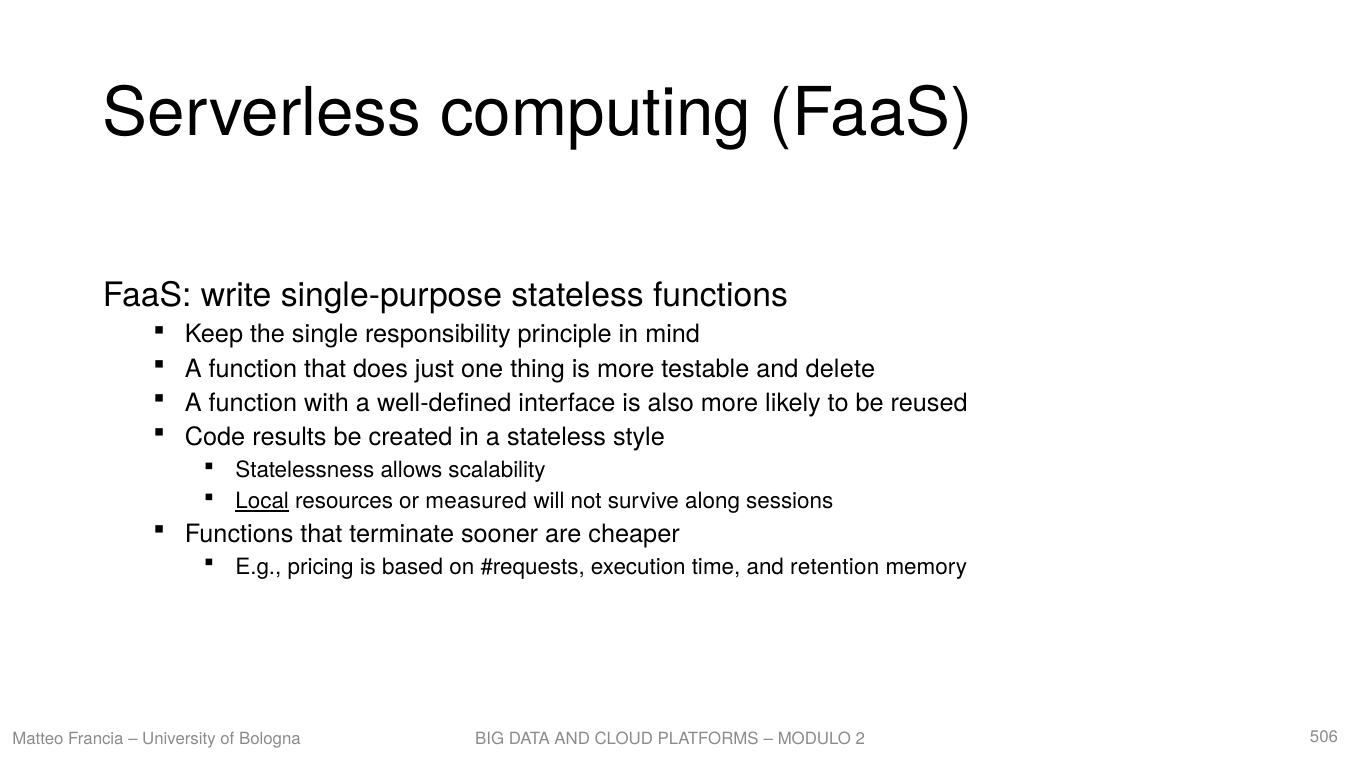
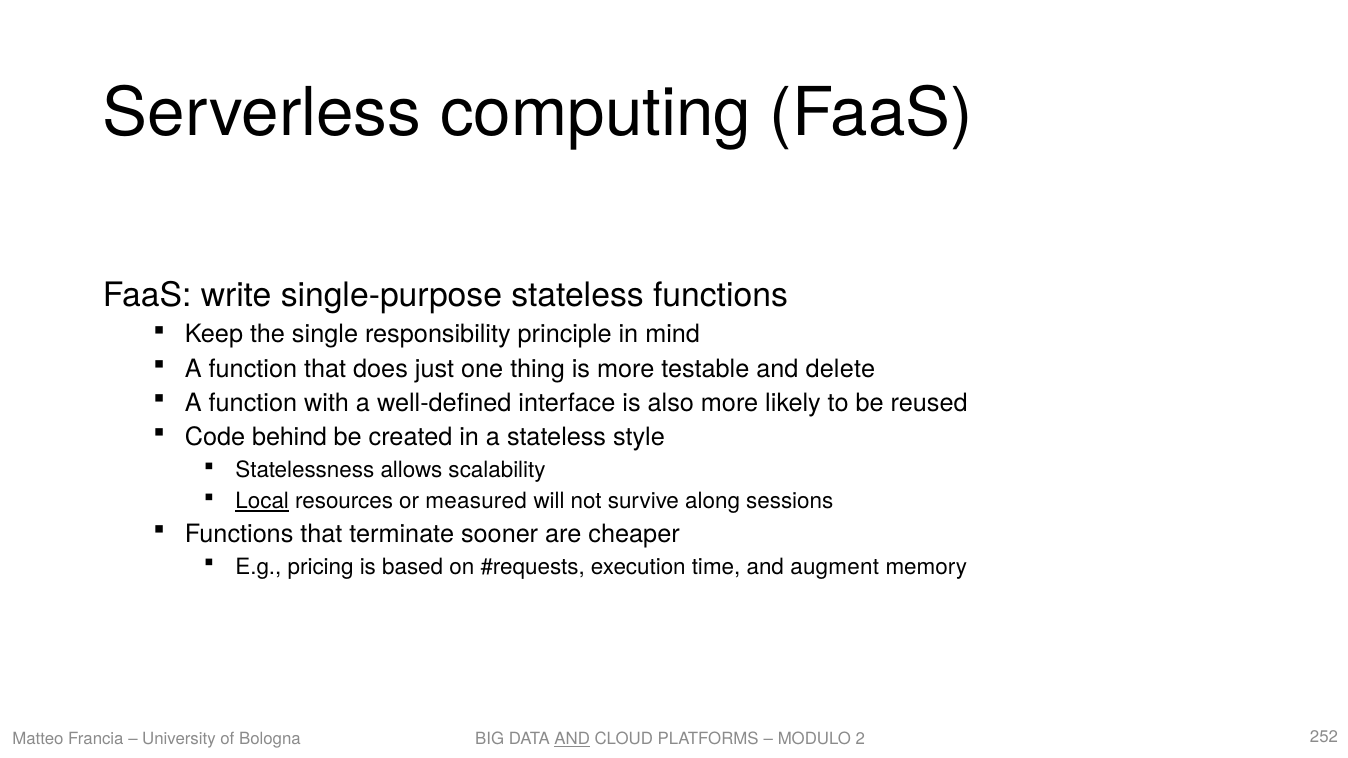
results: results -> behind
retention: retention -> augment
AND at (572, 739) underline: none -> present
506: 506 -> 252
